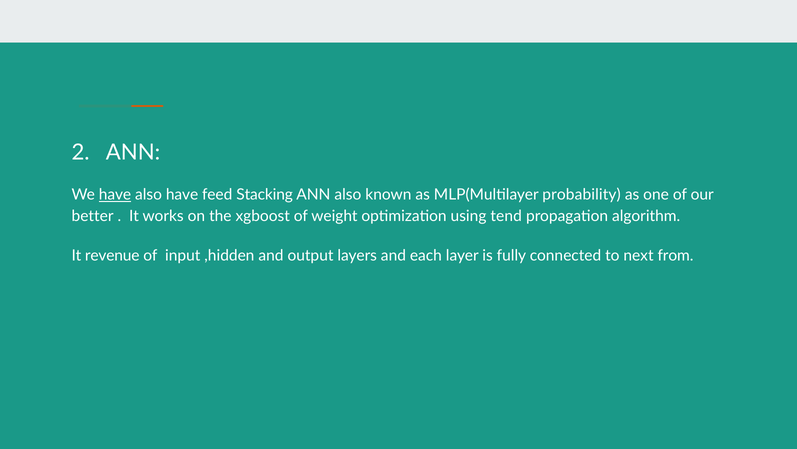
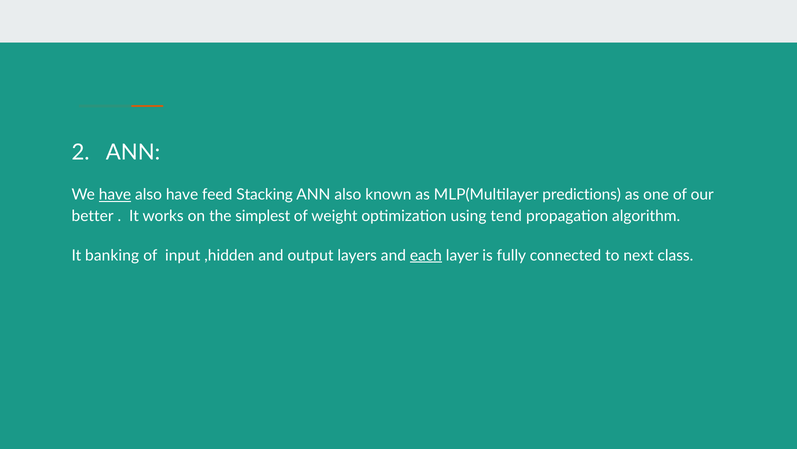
probability: probability -> predictions
xgboost: xgboost -> simplest
revenue: revenue -> banking
each underline: none -> present
from: from -> class
